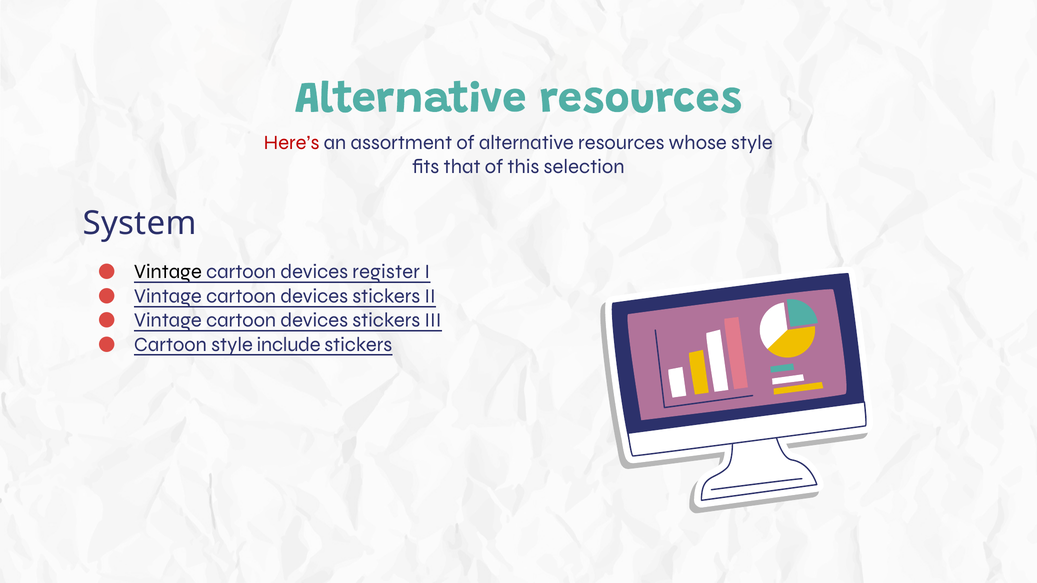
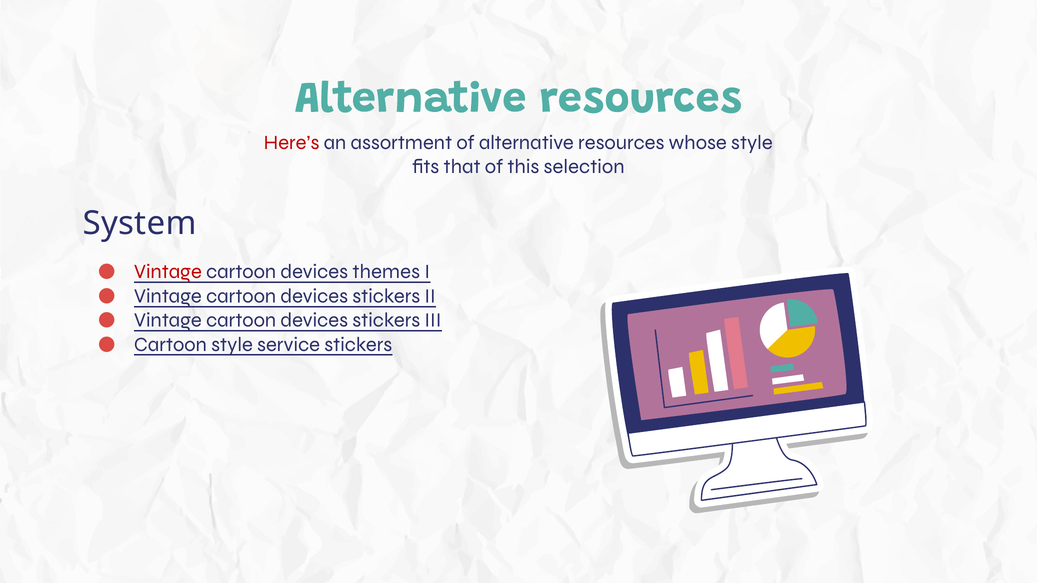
Vintage at (168, 272) colour: black -> red
register: register -> themes
include: include -> service
